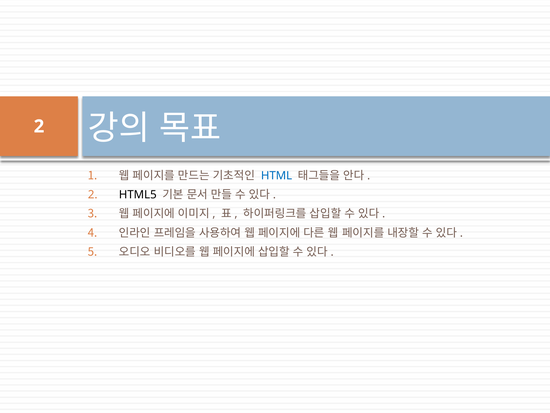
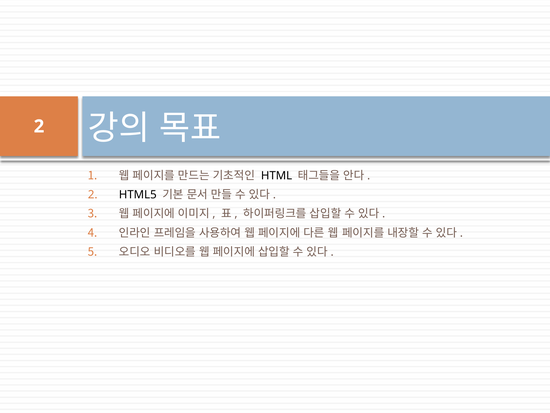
HTML colour: blue -> black
